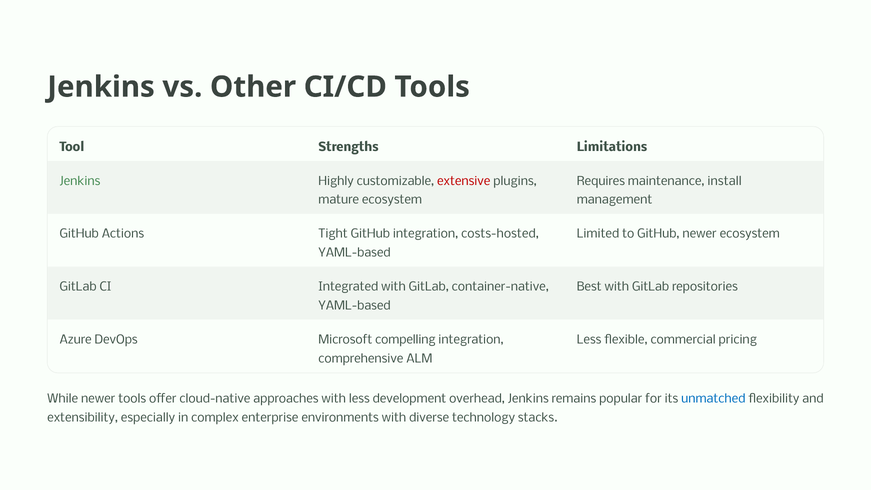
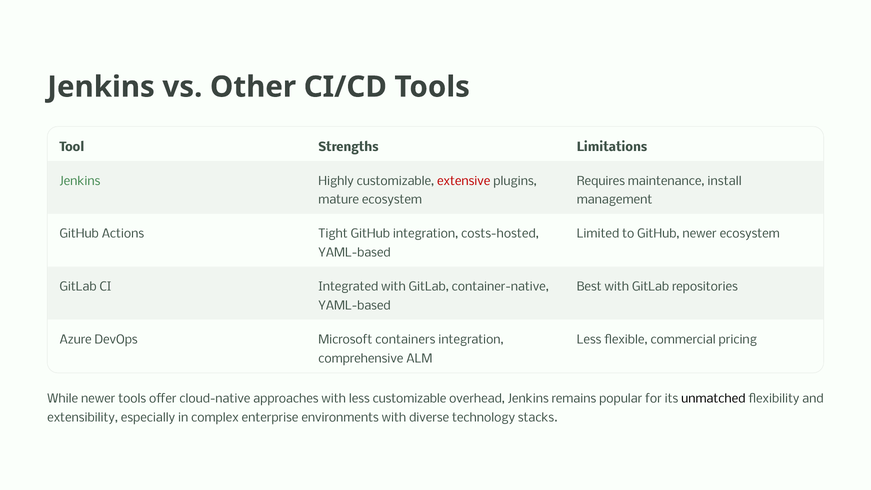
compelling: compelling -> containers
less development: development -> customizable
unmatched colour: blue -> black
